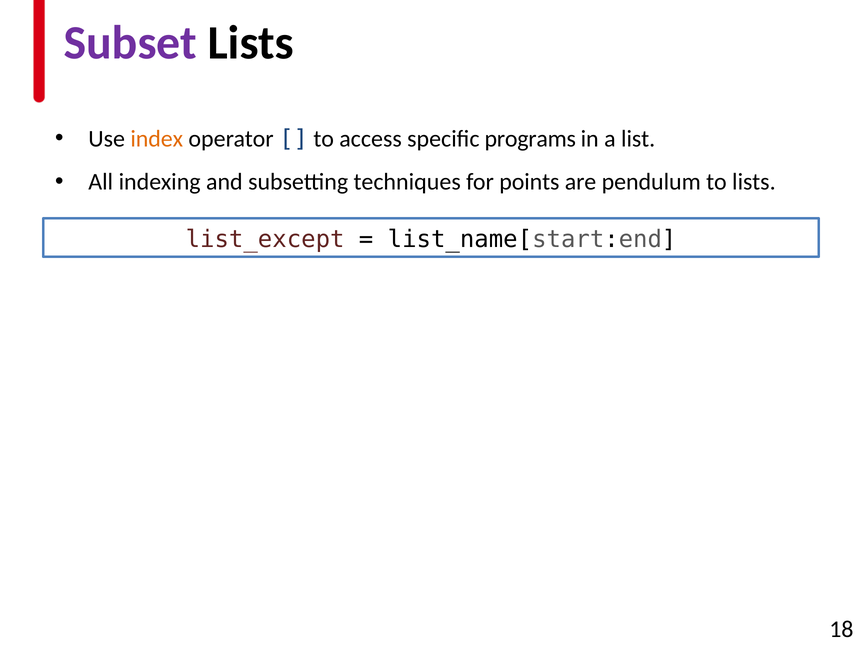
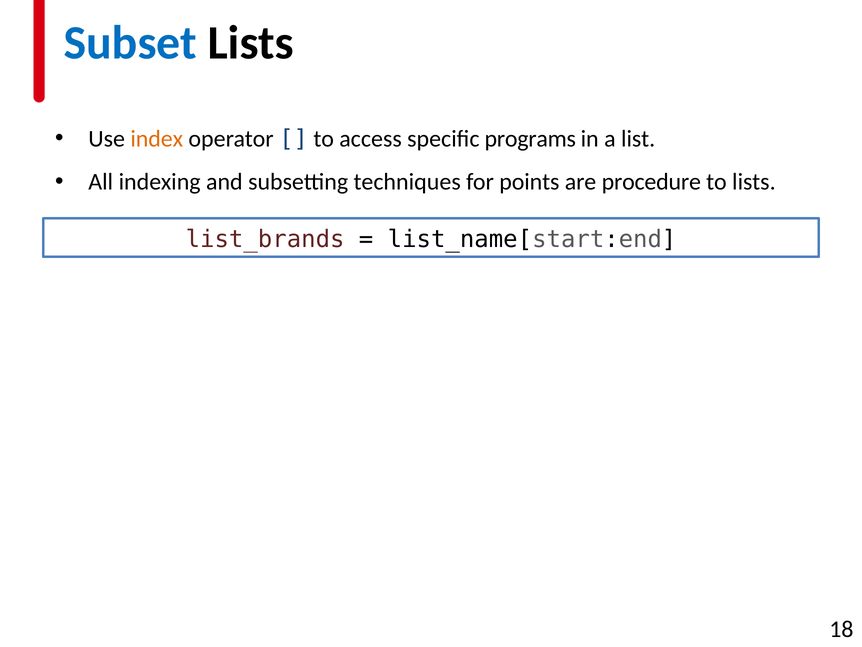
Subset colour: purple -> blue
pendulum: pendulum -> procedure
list_except: list_except -> list_brands
